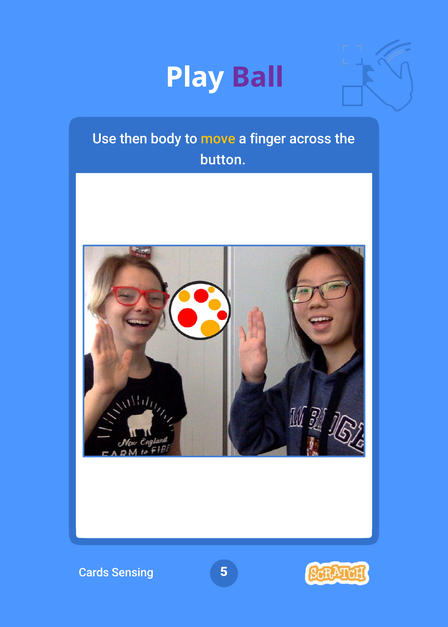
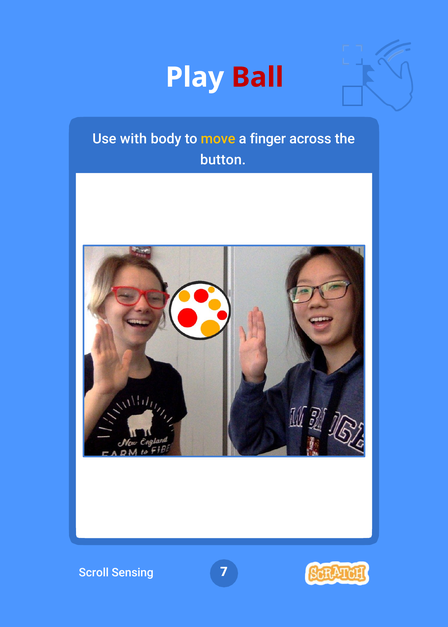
Ball colour: purple -> red
then: then -> with
Cards: Cards -> Scroll
5: 5 -> 7
